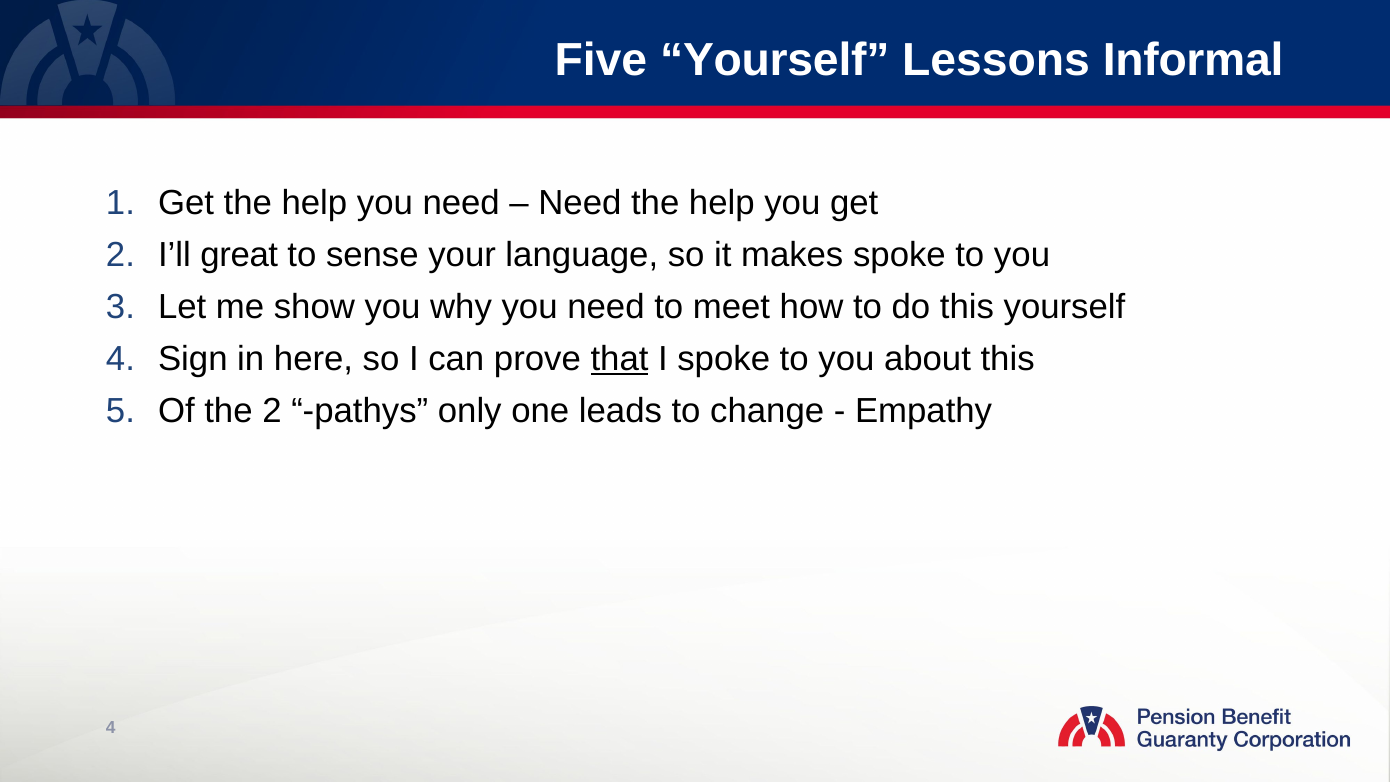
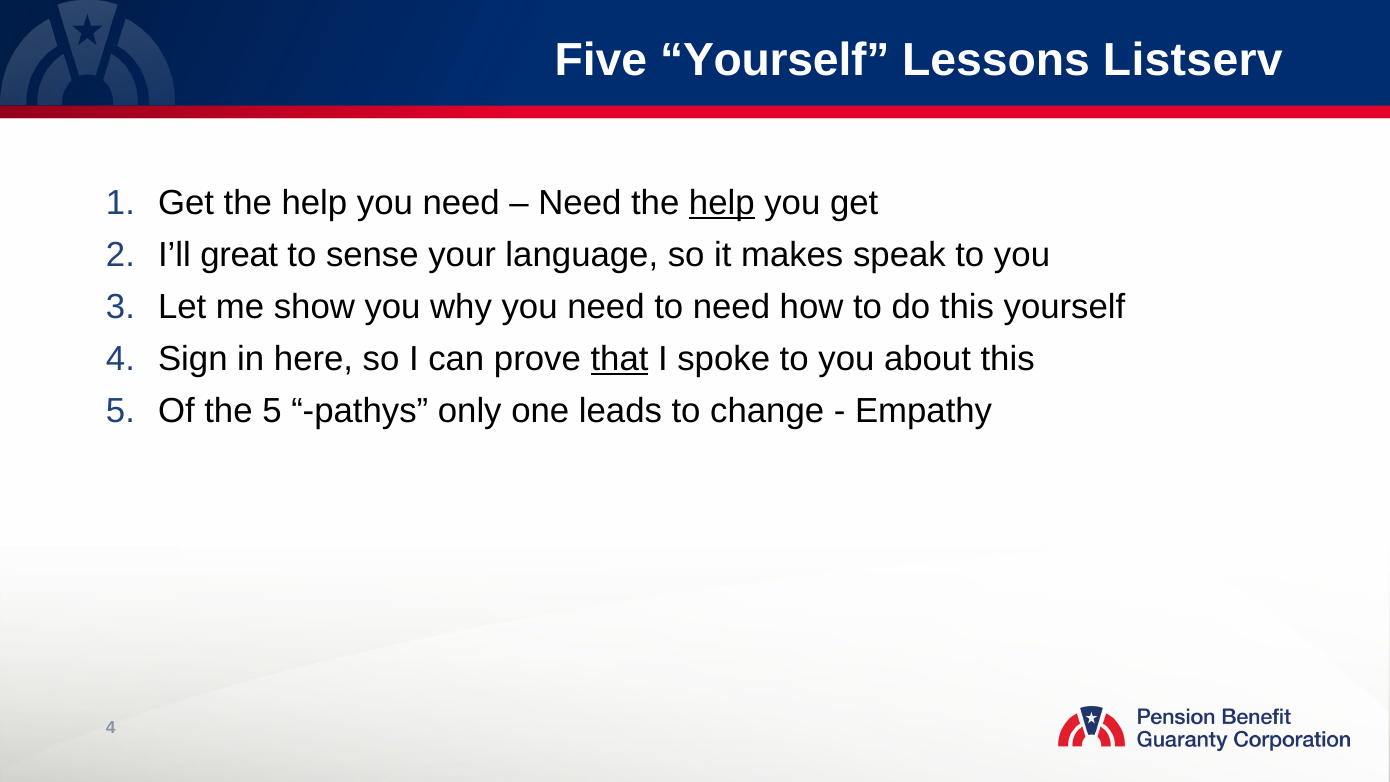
Informal: Informal -> Listserv
help at (722, 203) underline: none -> present
makes spoke: spoke -> speak
to meet: meet -> need
the 2: 2 -> 5
